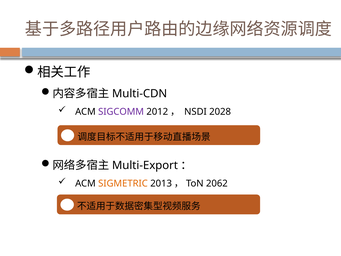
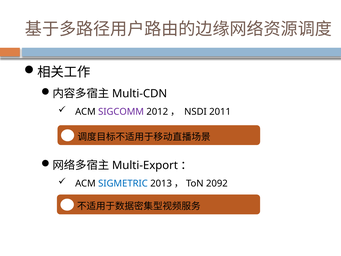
2028: 2028 -> 2011
SIGMETRIC colour: orange -> blue
2062: 2062 -> 2092
